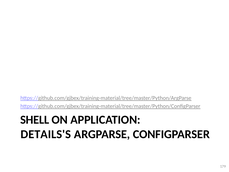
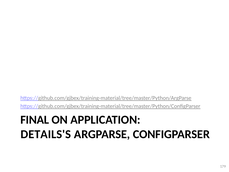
SHELL: SHELL -> FINAL
